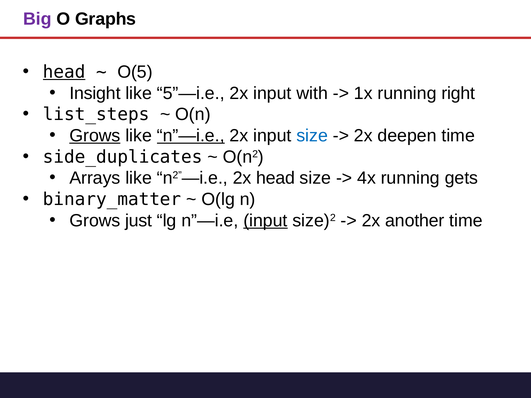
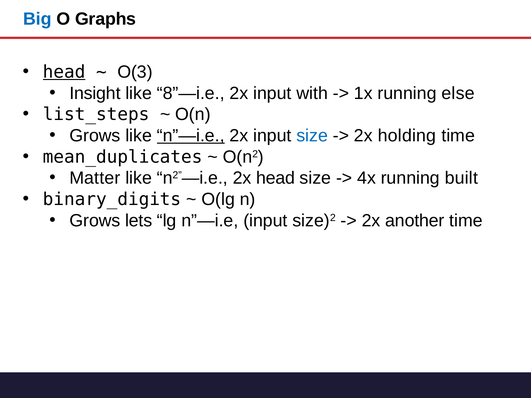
Big colour: purple -> blue
O(5: O(5 -> O(3
5”—i.e: 5”—i.e -> 8”—i.e
right: right -> else
Grows at (95, 136) underline: present -> none
deepen: deepen -> holding
side_duplicates: side_duplicates -> mean_duplicates
Arrays: Arrays -> Matter
gets: gets -> built
binary_matter: binary_matter -> binary_digits
just: just -> lets
input at (265, 221) underline: present -> none
